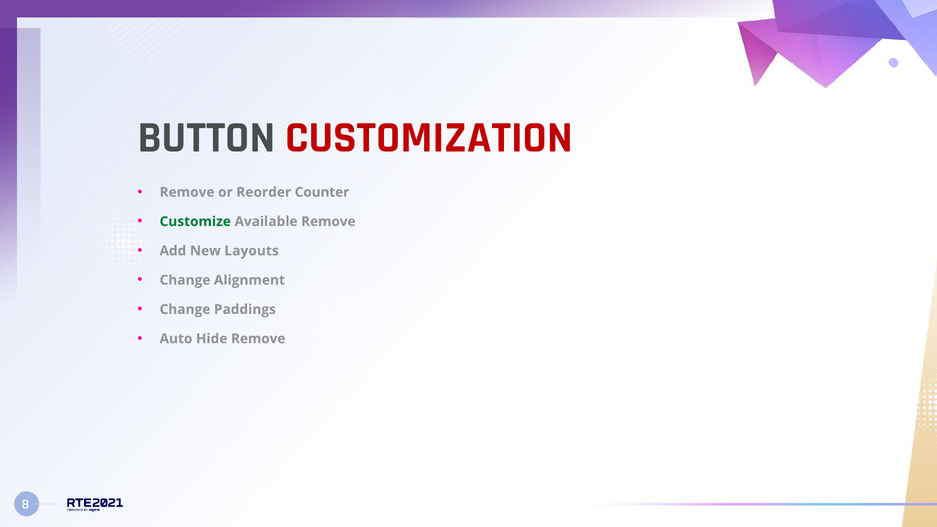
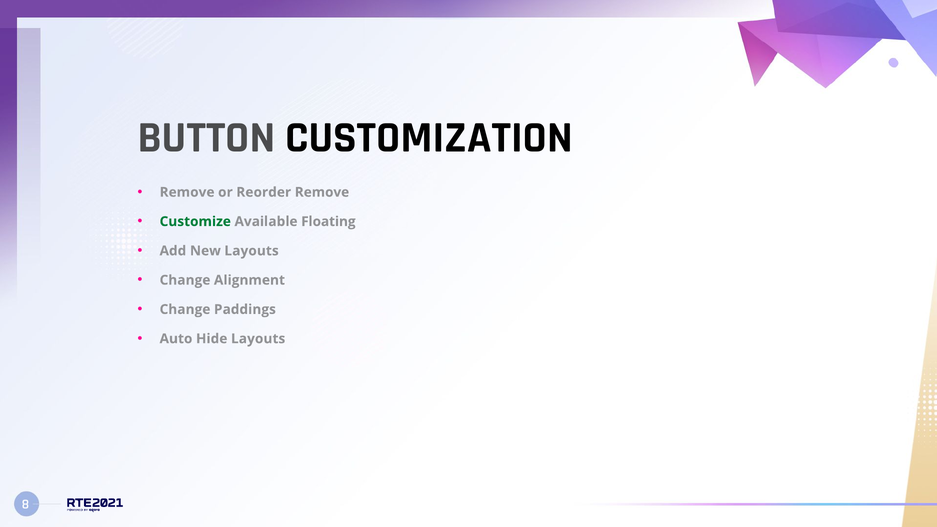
CUSTOMIZATION colour: red -> black
Reorder Counter: Counter -> Remove
Available Remove: Remove -> Floating
Hide Remove: Remove -> Layouts
